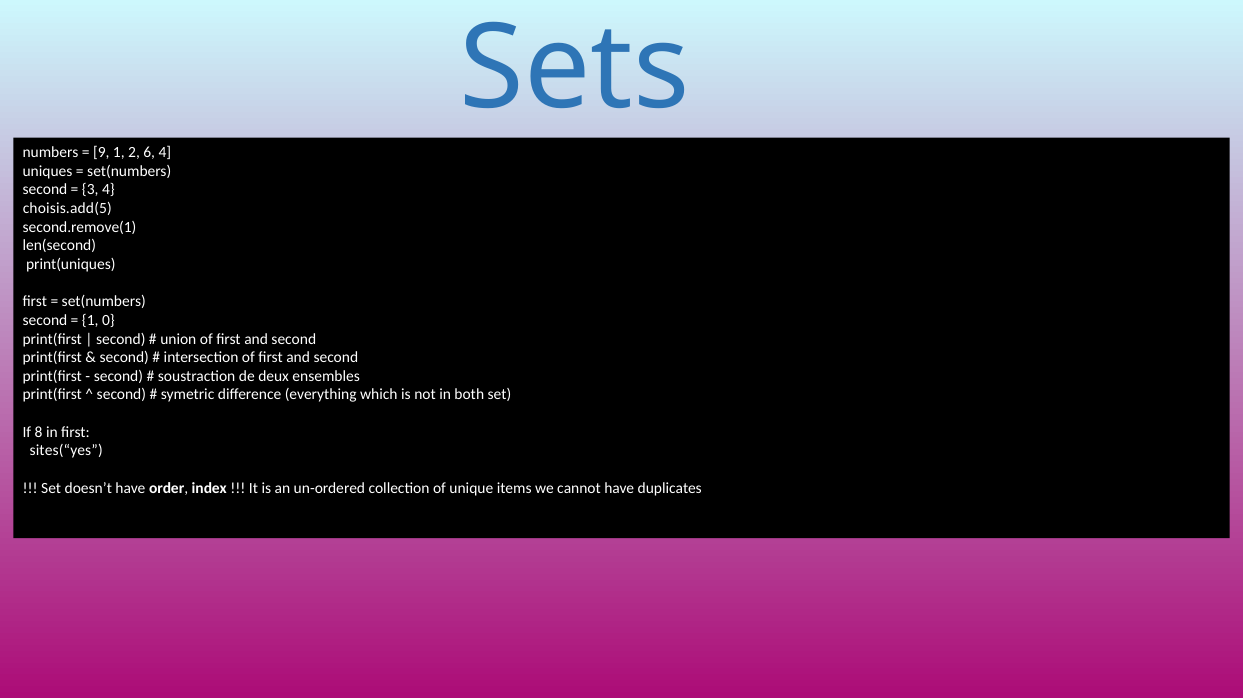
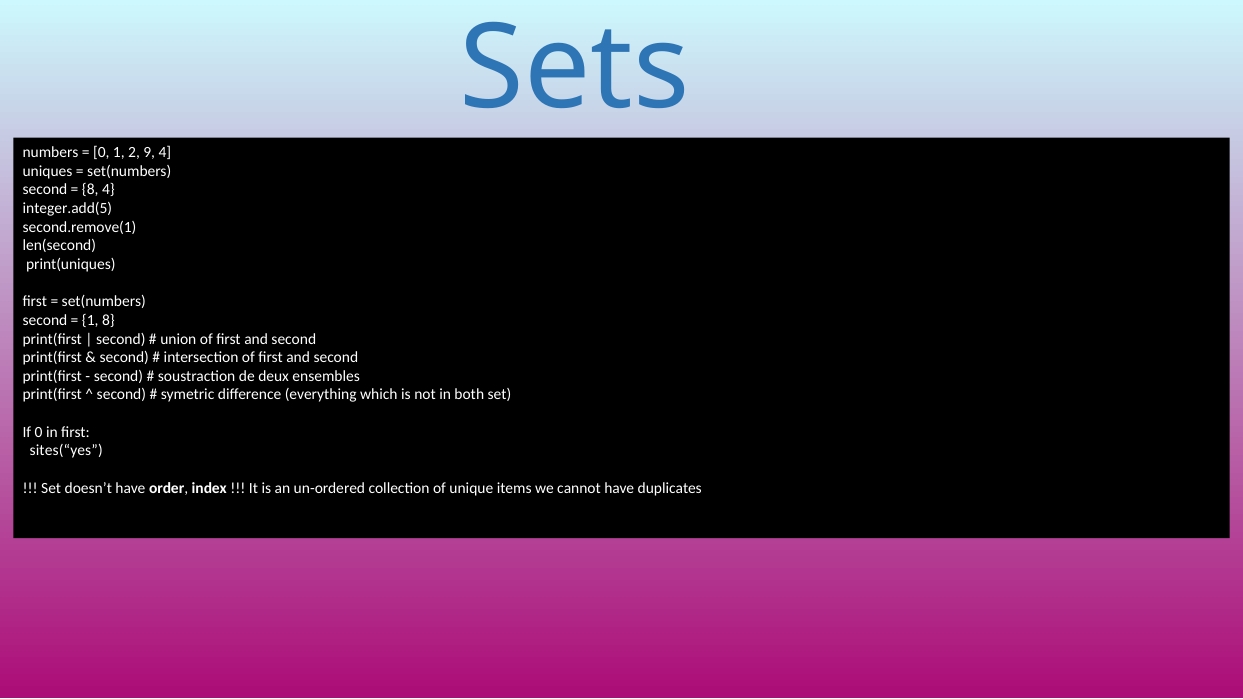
9 at (101, 153): 9 -> 0
6: 6 -> 9
3 at (90, 190): 3 -> 8
choisis.add(5: choisis.add(5 -> integer.add(5
1 0: 0 -> 8
If 8: 8 -> 0
